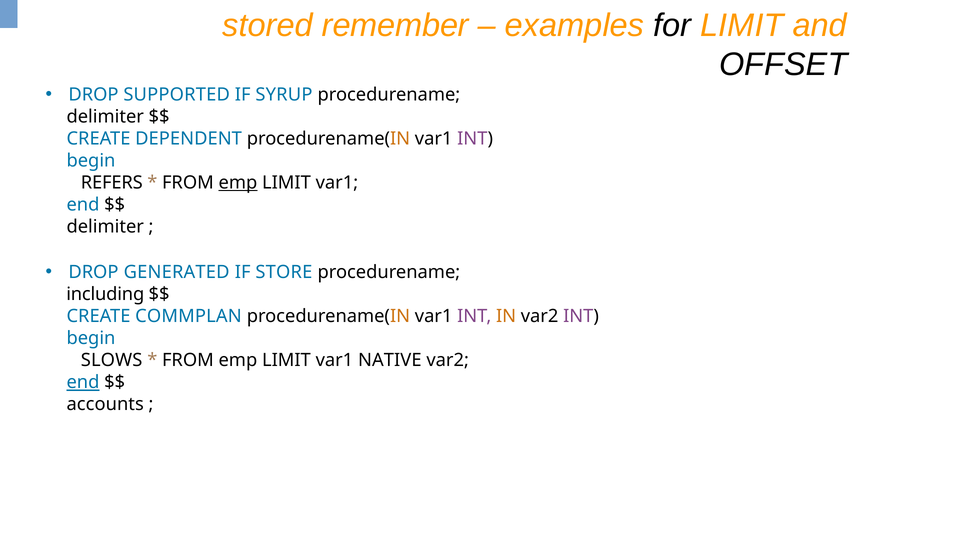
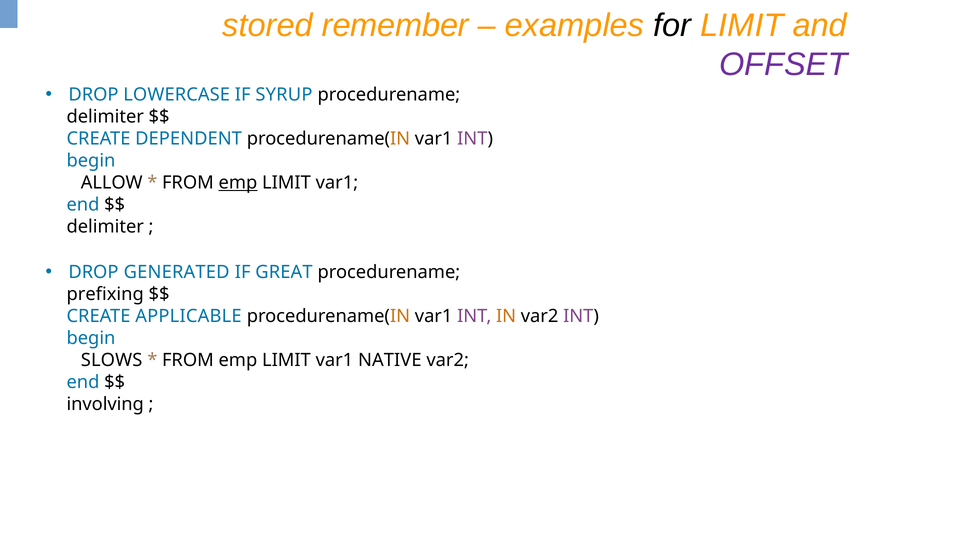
OFFSET colour: black -> purple
SUPPORTED: SUPPORTED -> LOWERCASE
REFERS: REFERS -> ALLOW
STORE: STORE -> GREAT
including: including -> prefixing
COMMPLAN: COMMPLAN -> APPLICABLE
end at (83, 382) underline: present -> none
accounts: accounts -> involving
